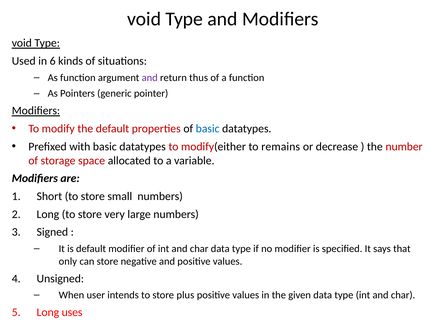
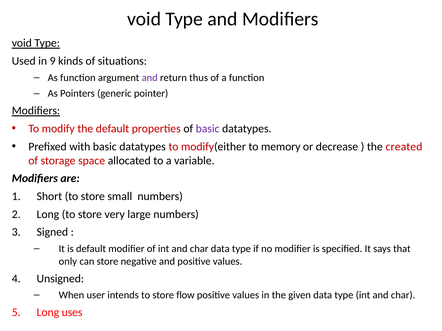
6: 6 -> 9
basic at (208, 129) colour: blue -> purple
remains: remains -> memory
number: number -> created
plus: plus -> flow
